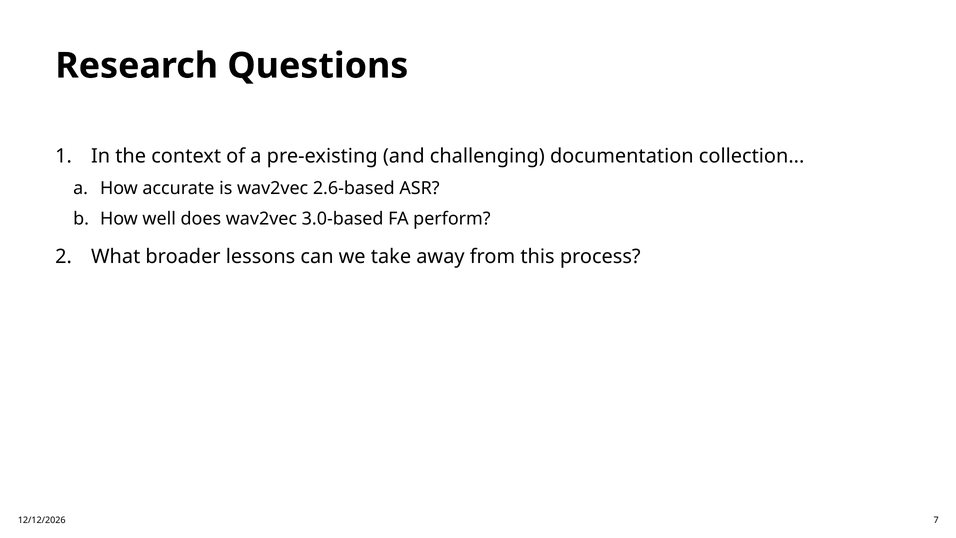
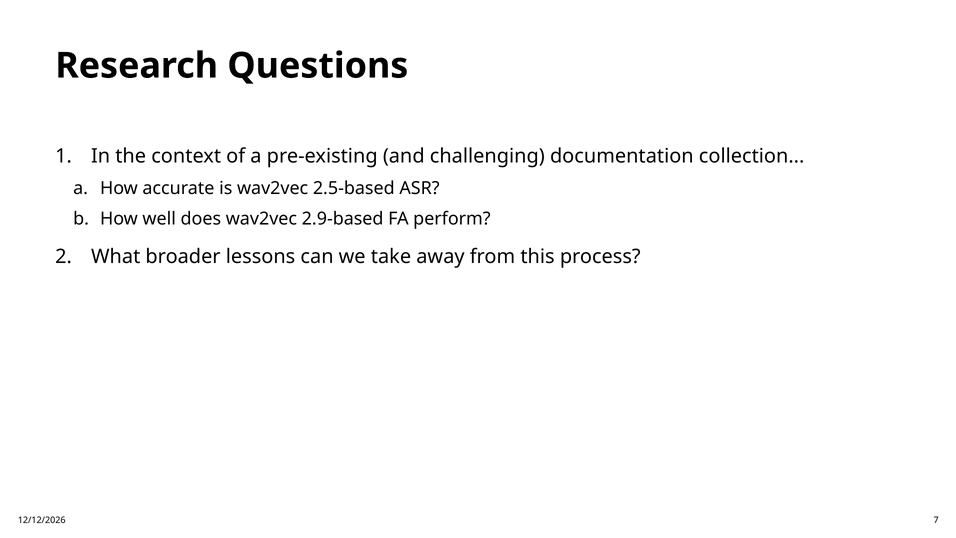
2.6-based: 2.6-based -> 2.5-based
3.0-based: 3.0-based -> 2.9-based
